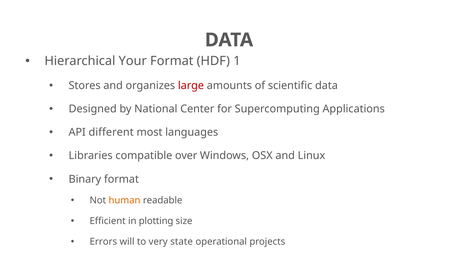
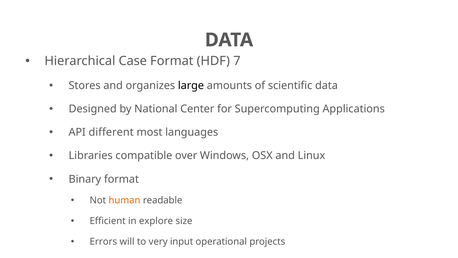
Your: Your -> Case
1: 1 -> 7
large colour: red -> black
plotting: plotting -> explore
state: state -> input
